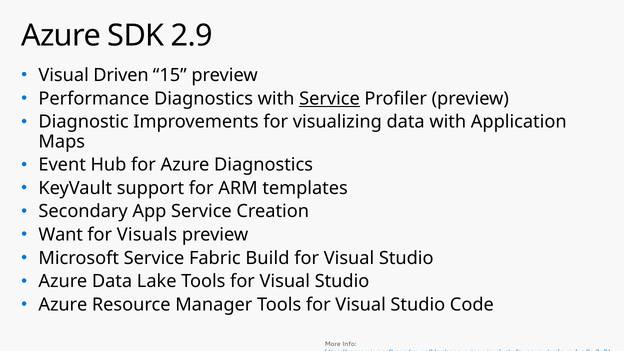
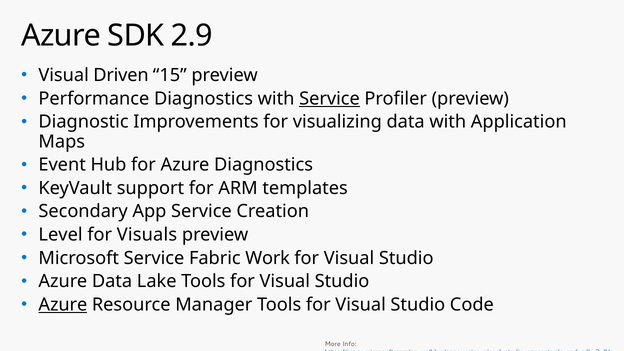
Want: Want -> Level
Build: Build -> Work
Azure at (63, 305) underline: none -> present
